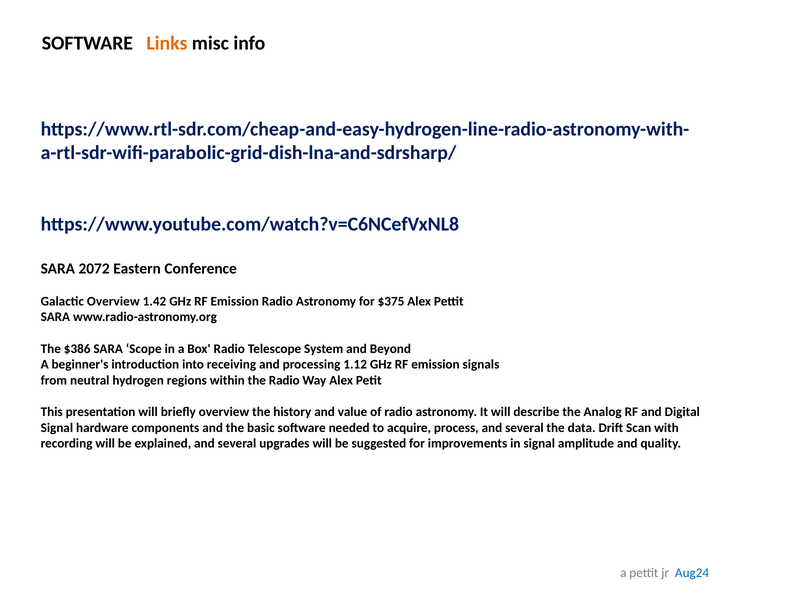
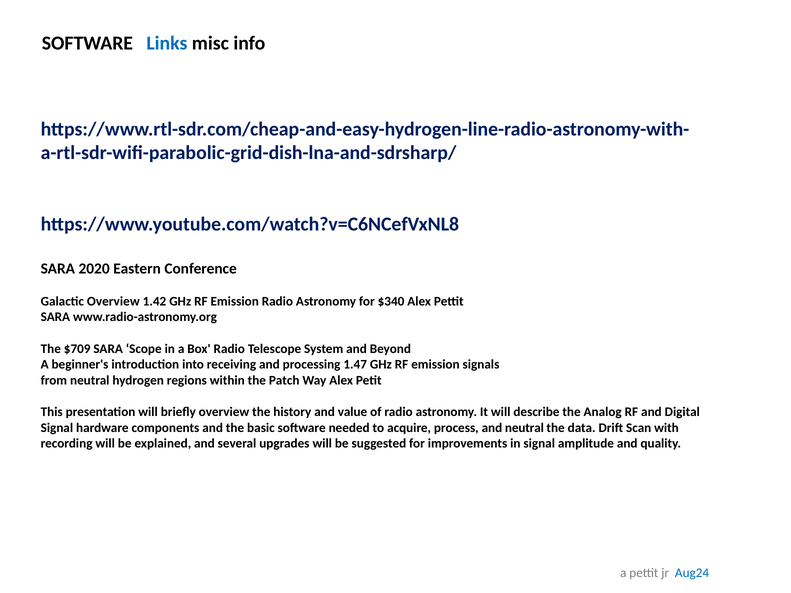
Links colour: orange -> blue
2072: 2072 -> 2020
$375: $375 -> $340
$386: $386 -> $709
1.12: 1.12 -> 1.47
the Radio: Radio -> Patch
process and several: several -> neutral
